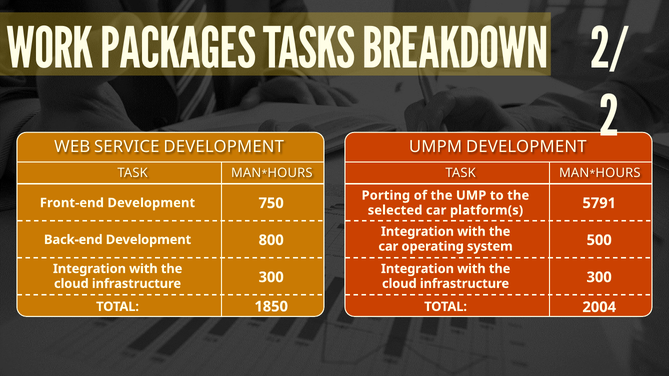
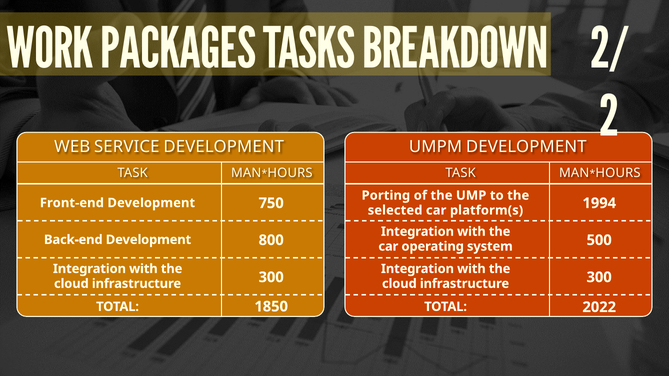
5791: 5791 -> 1994
2004: 2004 -> 2022
